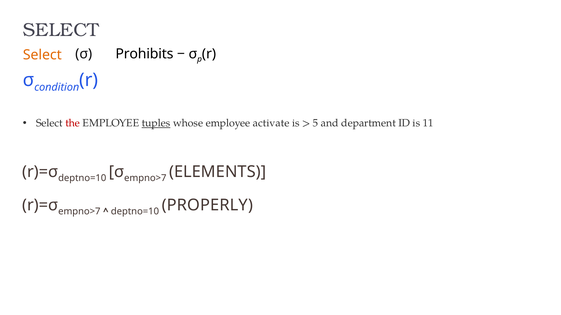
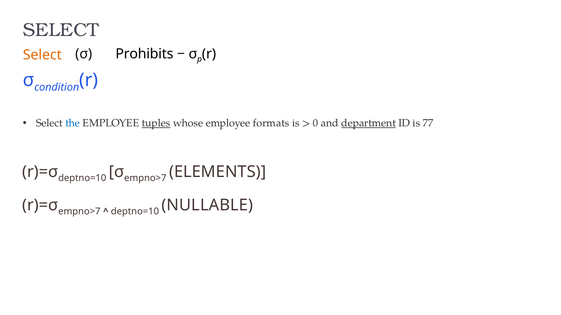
the colour: red -> blue
activate: activate -> formats
5: 5 -> 0
department underline: none -> present
11: 11 -> 77
PROPERLY: PROPERLY -> NULLABLE
